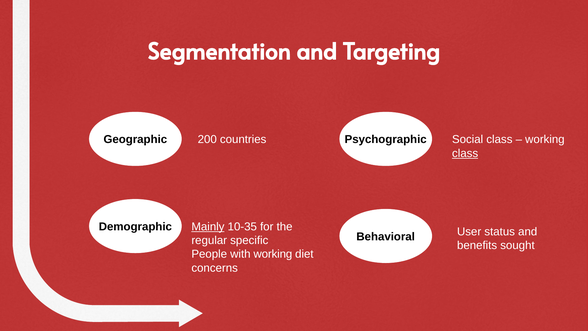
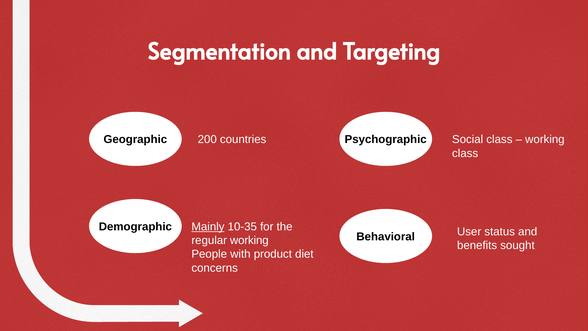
class at (465, 153) underline: present -> none
regular specific: specific -> working
with working: working -> product
